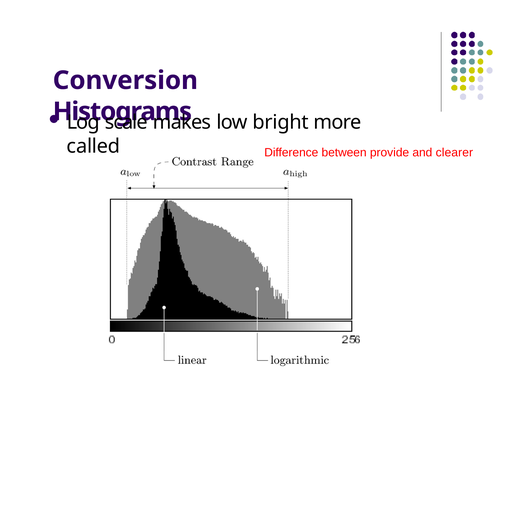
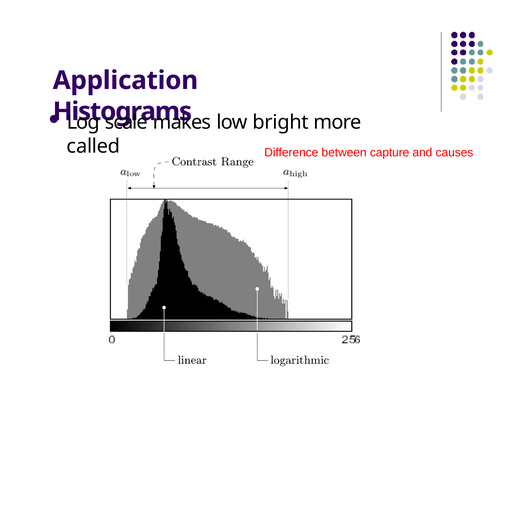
Conversion: Conversion -> Application
provide: provide -> capture
clearer: clearer -> causes
